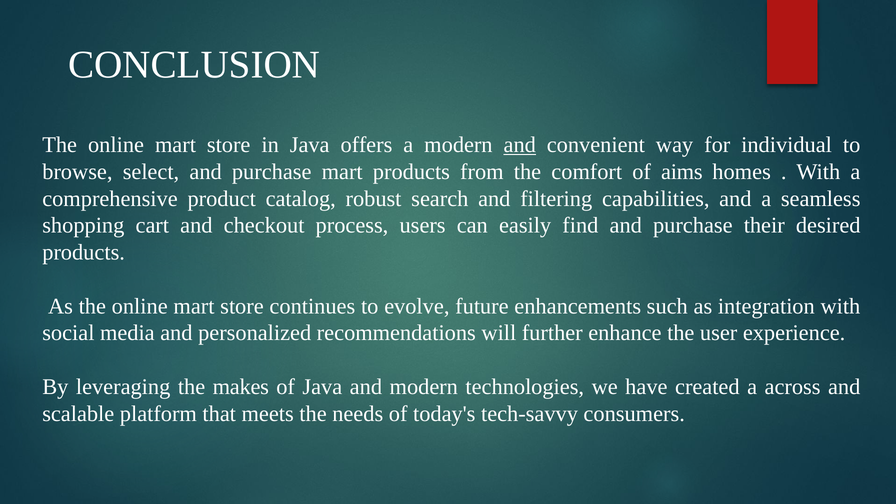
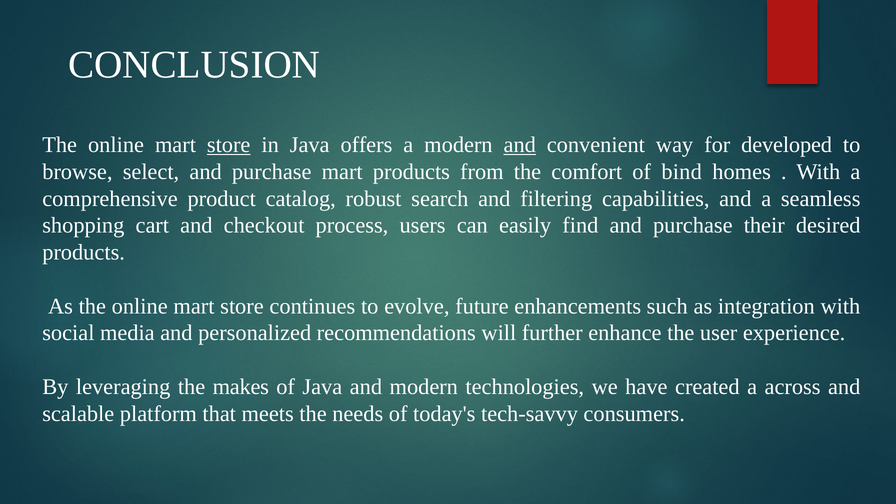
store at (229, 145) underline: none -> present
individual: individual -> developed
aims: aims -> bind
